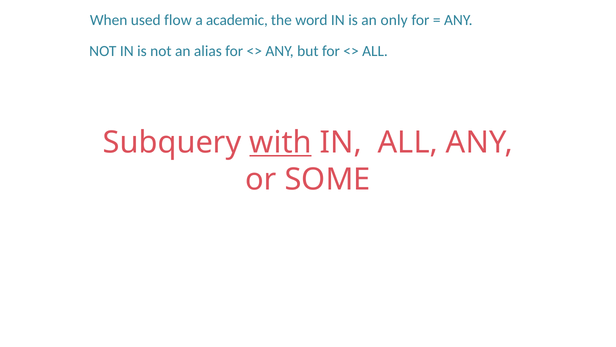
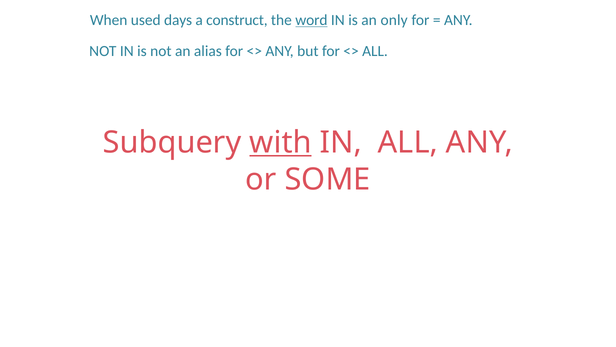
flow: flow -> days
academic: academic -> construct
word underline: none -> present
